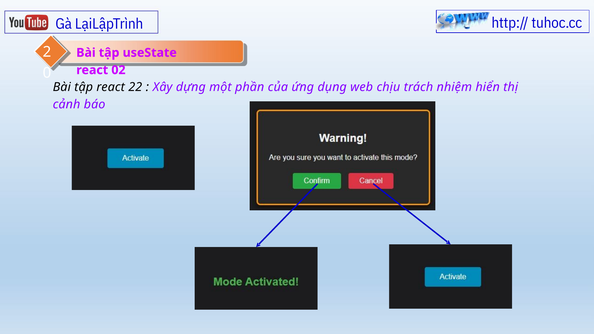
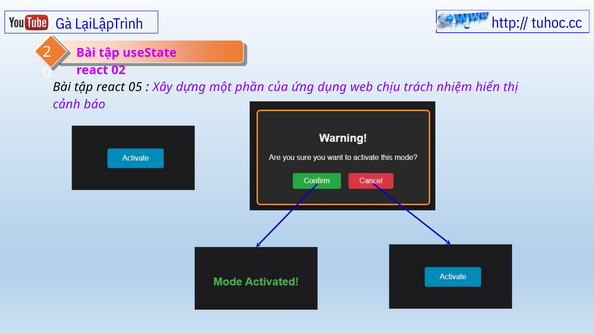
22: 22 -> 05
